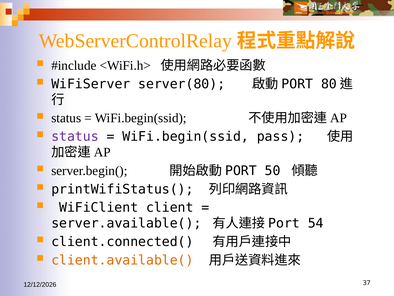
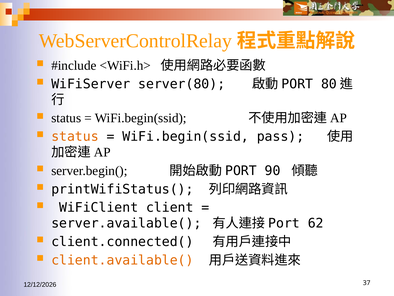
status at (75, 136) colour: purple -> orange
50: 50 -> 90
54: 54 -> 62
